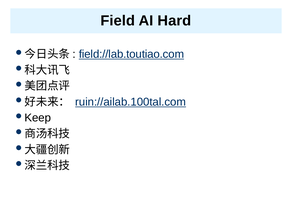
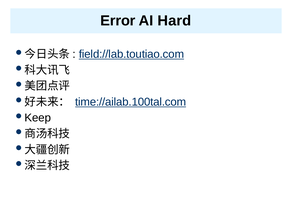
Field: Field -> Error
ruin://ailab.100tal.com: ruin://ailab.100tal.com -> time://ailab.100tal.com
